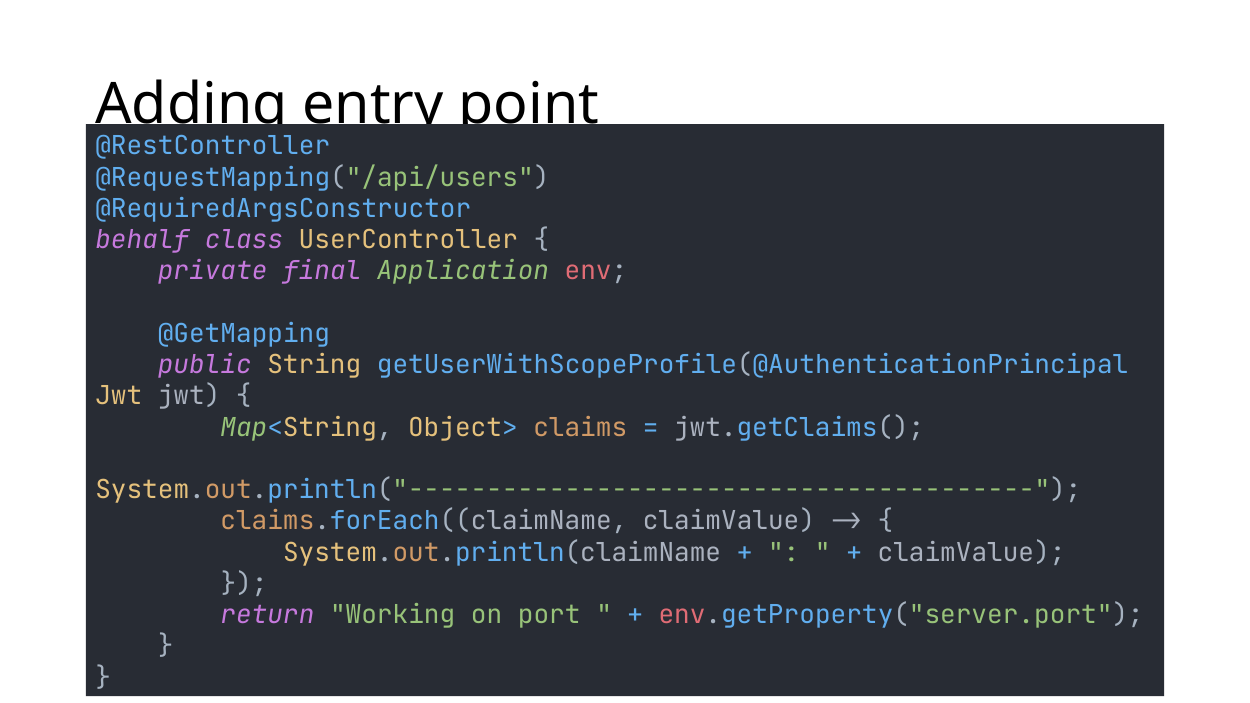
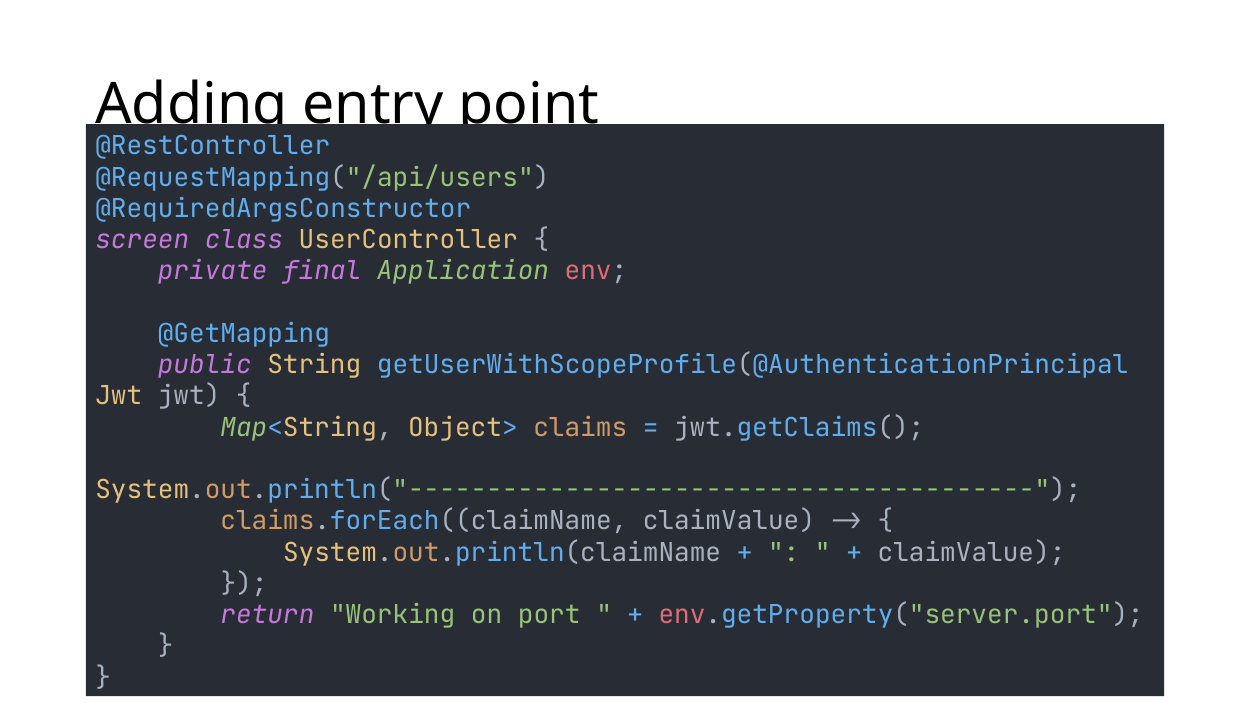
behalf: behalf -> screen
